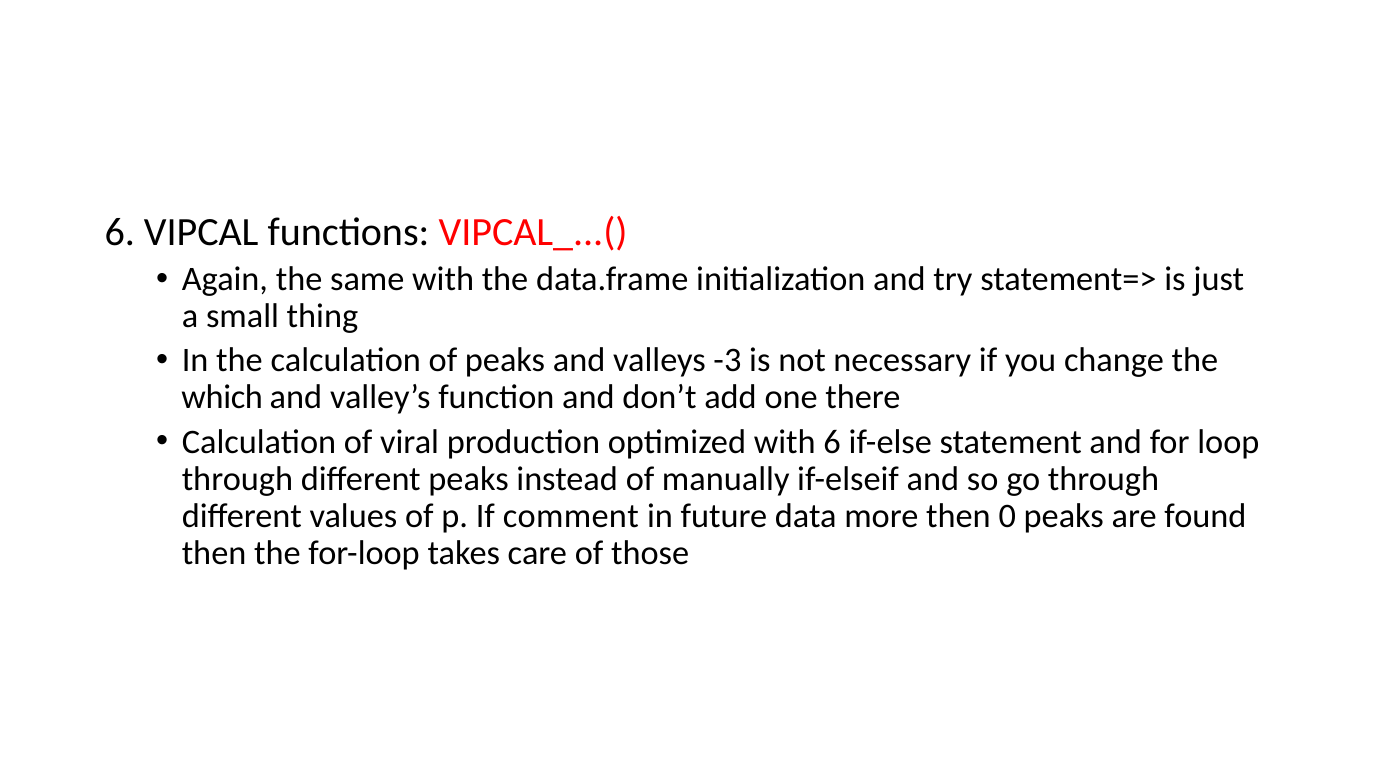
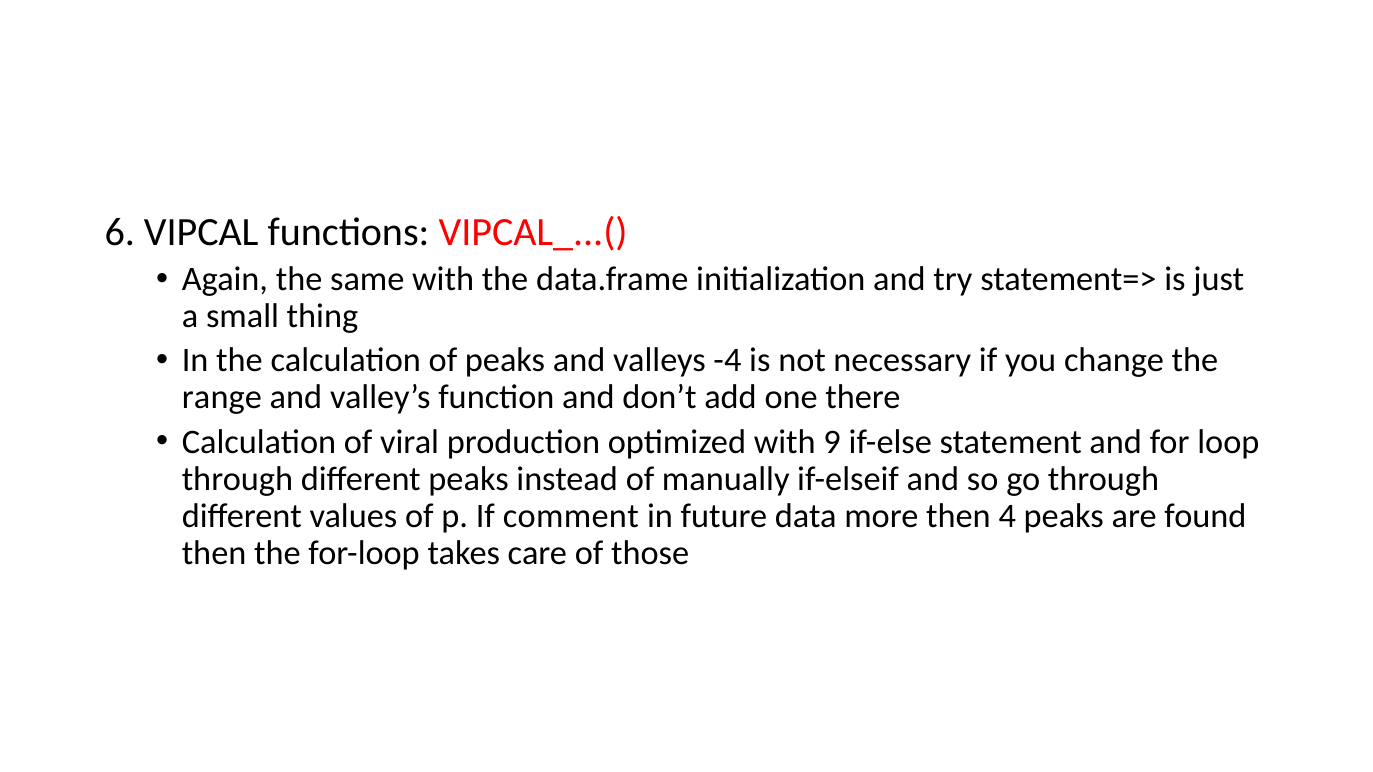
-3: -3 -> -4
which: which -> range
with 6: 6 -> 9
0: 0 -> 4
